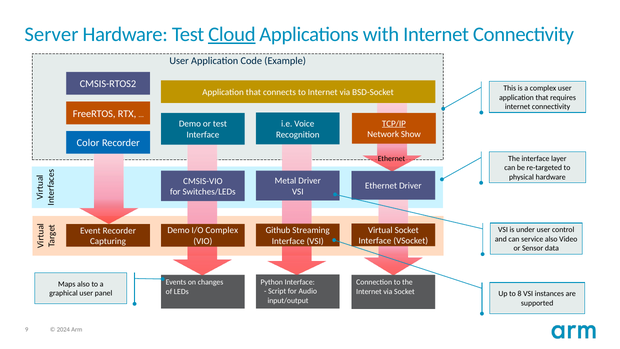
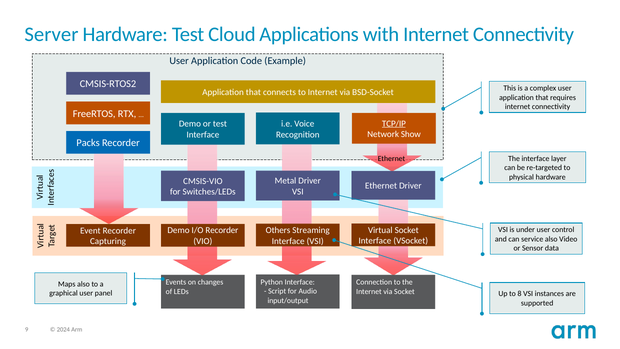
Cloud underline: present -> none
Color: Color -> Packs
Github: Github -> Others
I/O Complex: Complex -> Recorder
